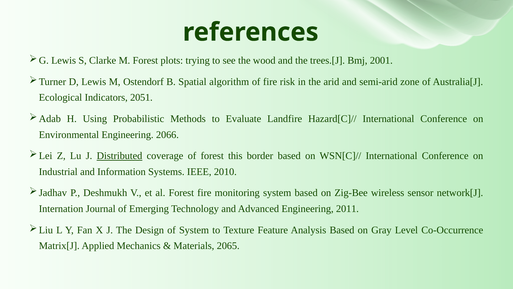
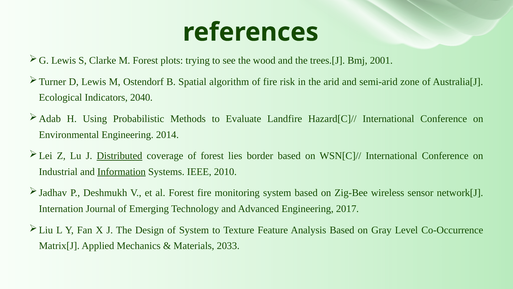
2051: 2051 -> 2040
2066: 2066 -> 2014
this: this -> lies
Information underline: none -> present
2011: 2011 -> 2017
2065: 2065 -> 2033
